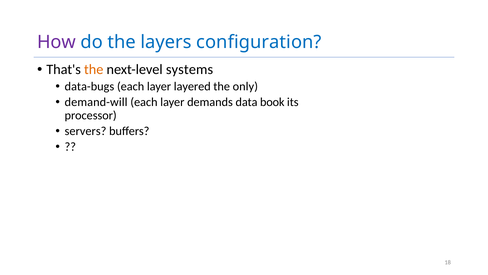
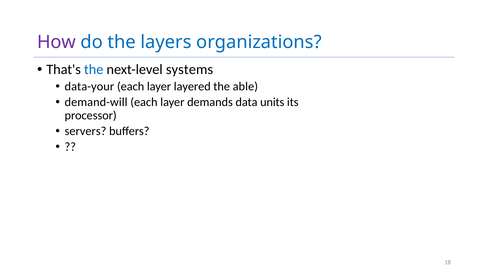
configuration: configuration -> organizations
the at (94, 69) colour: orange -> blue
data-bugs: data-bugs -> data-your
only: only -> able
book: book -> units
